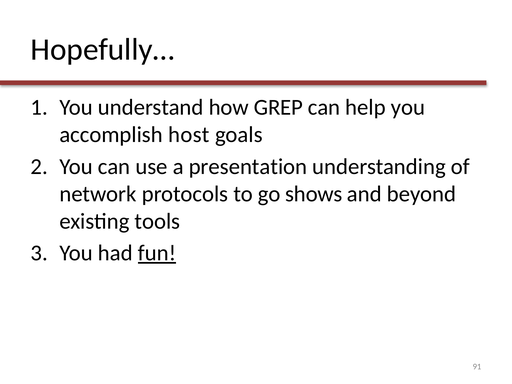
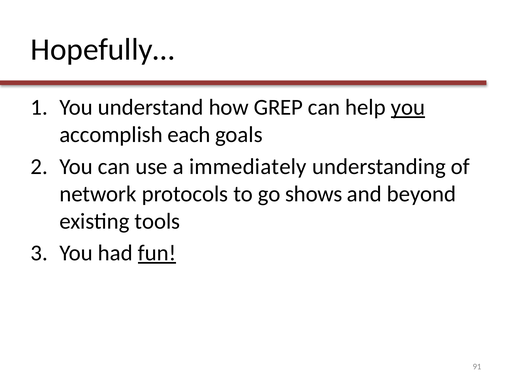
you at (408, 107) underline: none -> present
host: host -> each
presentation: presentation -> immediately
